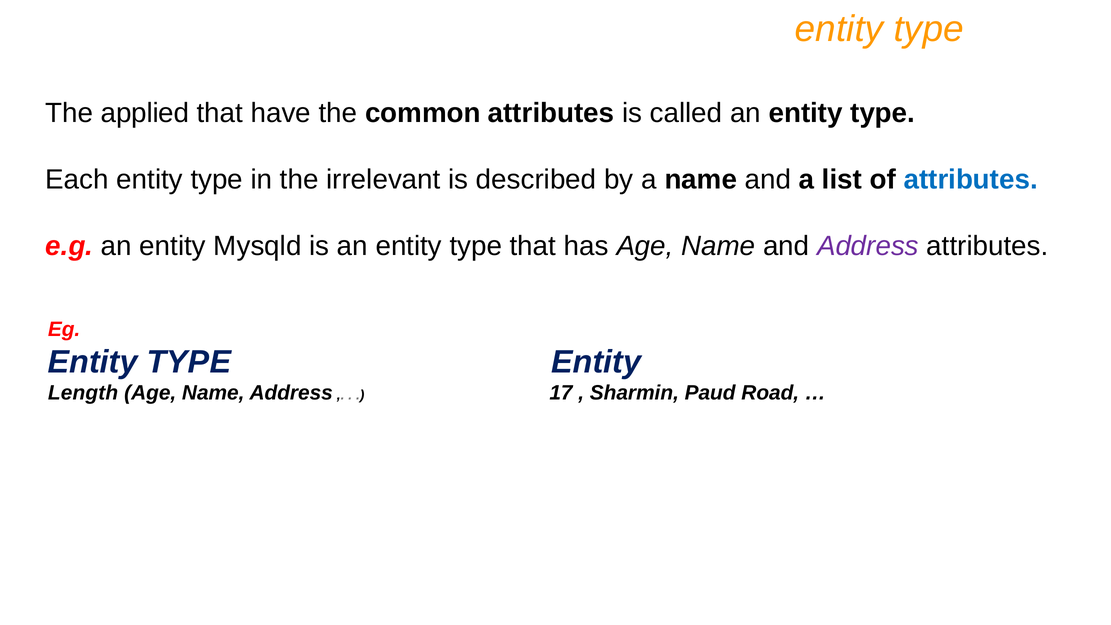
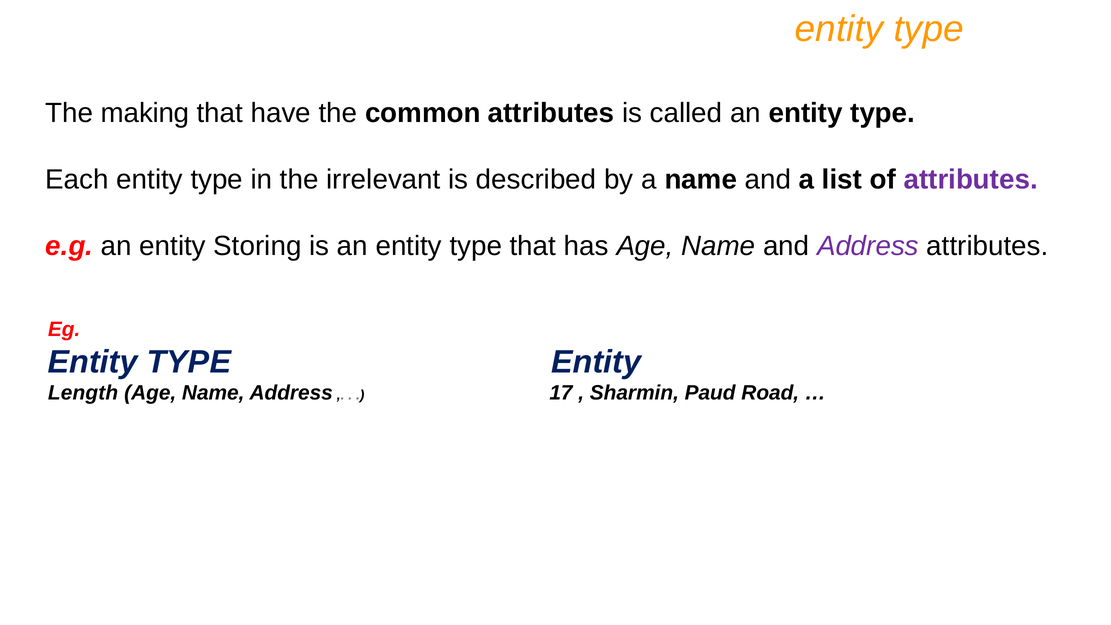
applied: applied -> making
attributes at (971, 180) colour: blue -> purple
Mysqld: Mysqld -> Storing
